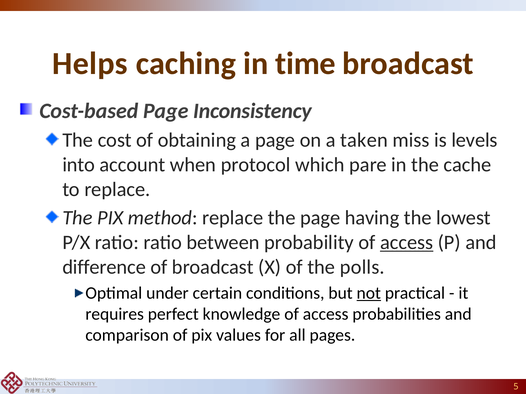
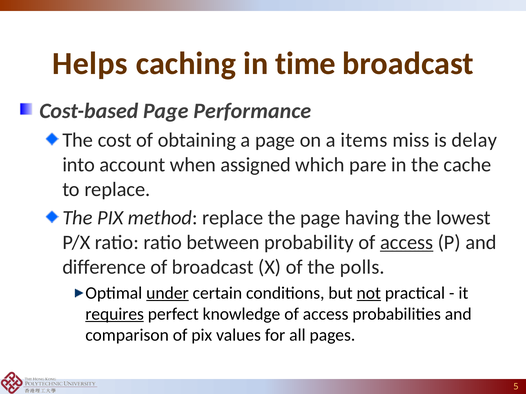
Inconsistency: Inconsistency -> Performance
taken: taken -> items
levels: levels -> delay
protocol: protocol -> assigned
under underline: none -> present
requires underline: none -> present
